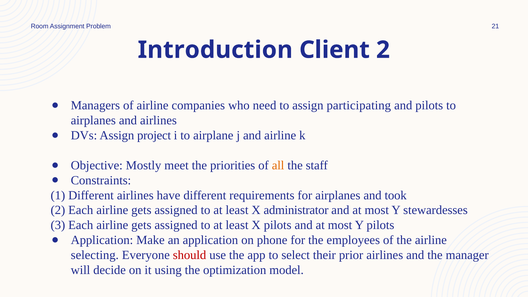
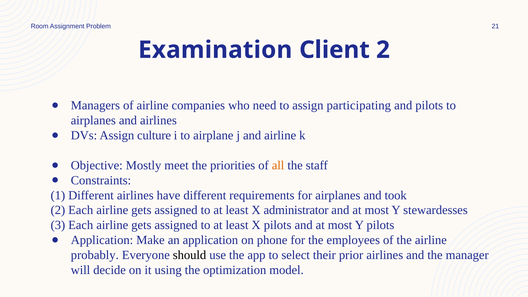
Introduction: Introduction -> Examination
project: project -> culture
selecting: selecting -> probably
should colour: red -> black
